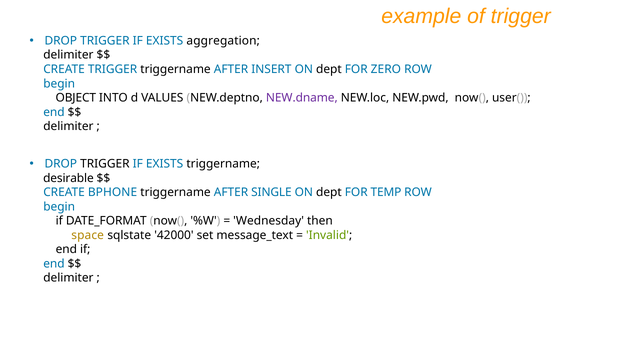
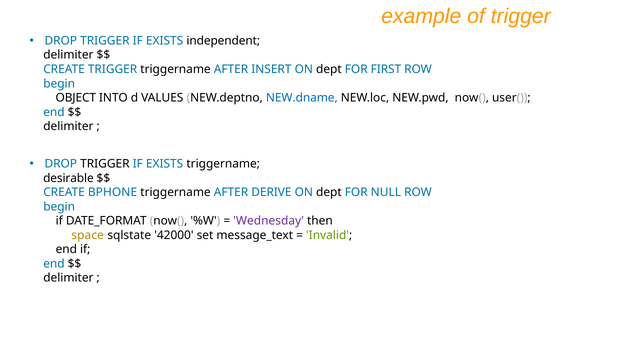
aggregation: aggregation -> independent
ZERO: ZERO -> FIRST
NEW.dname colour: purple -> blue
SINGLE: SINGLE -> DERIVE
TEMP: TEMP -> NULL
Wednesday colour: black -> purple
